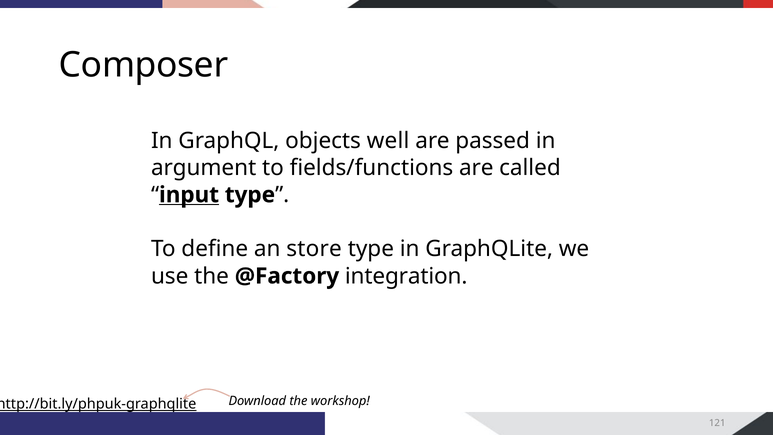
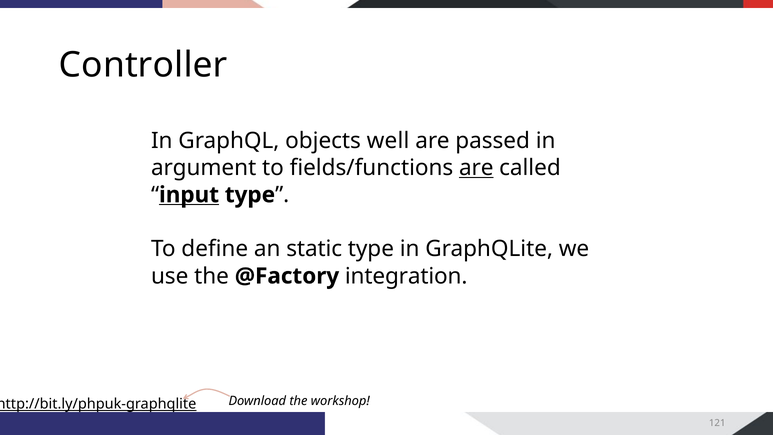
Composer: Composer -> Controller
are at (476, 168) underline: none -> present
store: store -> static
